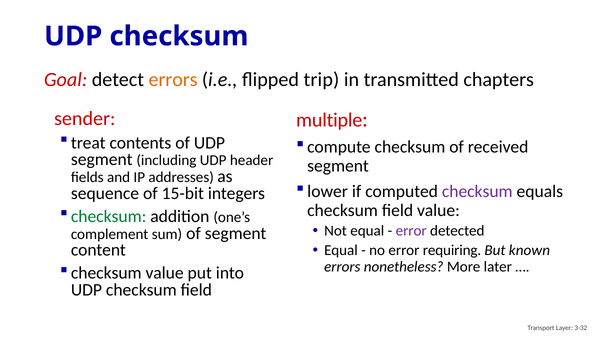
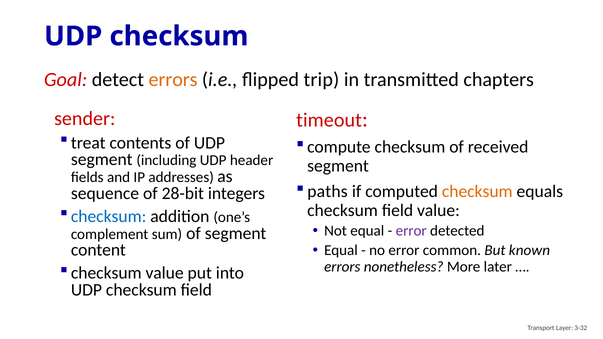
multiple: multiple -> timeout
lower: lower -> paths
checksum at (477, 191) colour: purple -> orange
15-bit: 15-bit -> 28-bit
checksum at (109, 217) colour: green -> blue
requiring: requiring -> common
